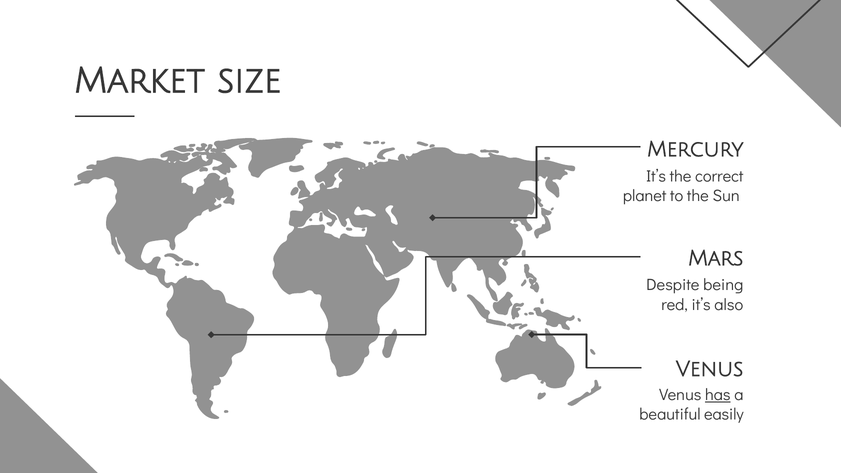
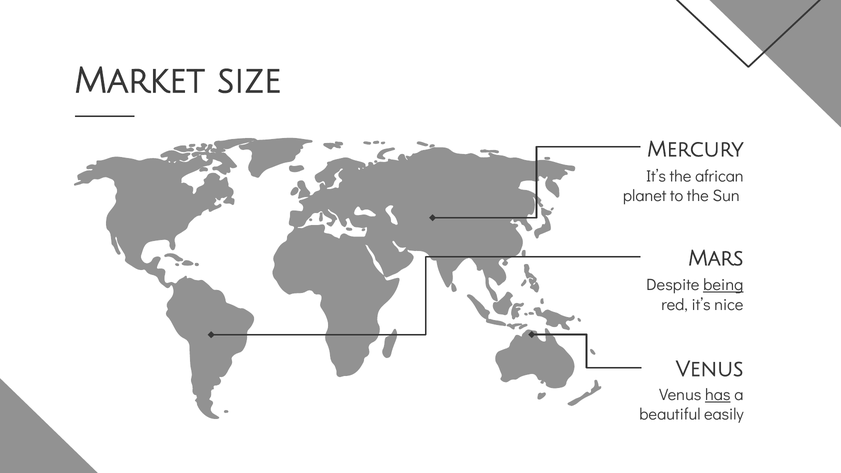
correct: correct -> african
being underline: none -> present
also: also -> nice
